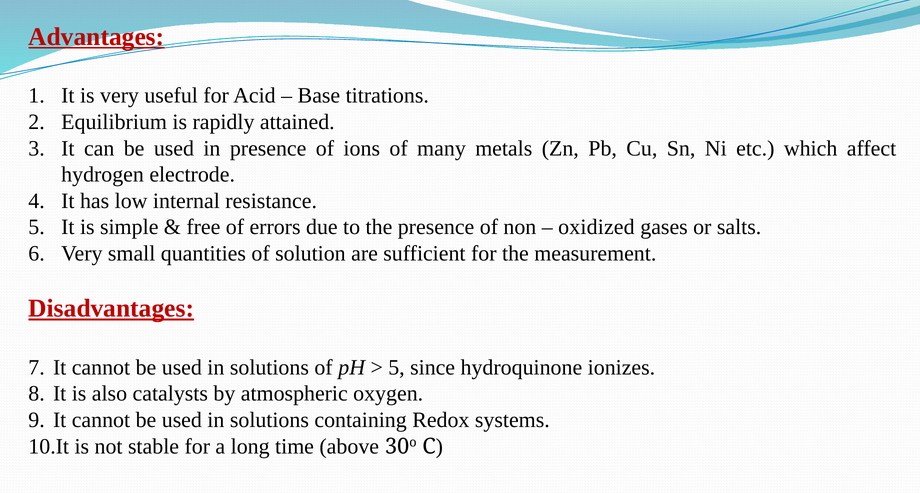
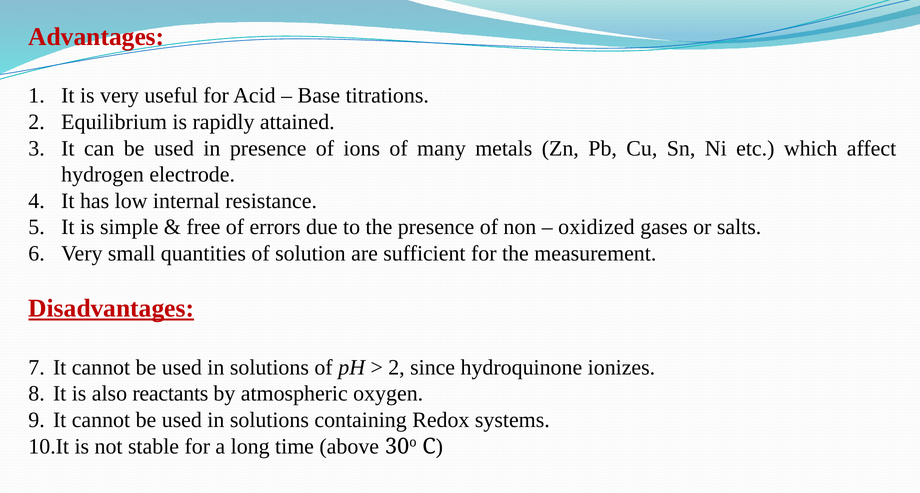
Advantages underline: present -> none
5 at (396, 367): 5 -> 2
catalysts: catalysts -> reactants
